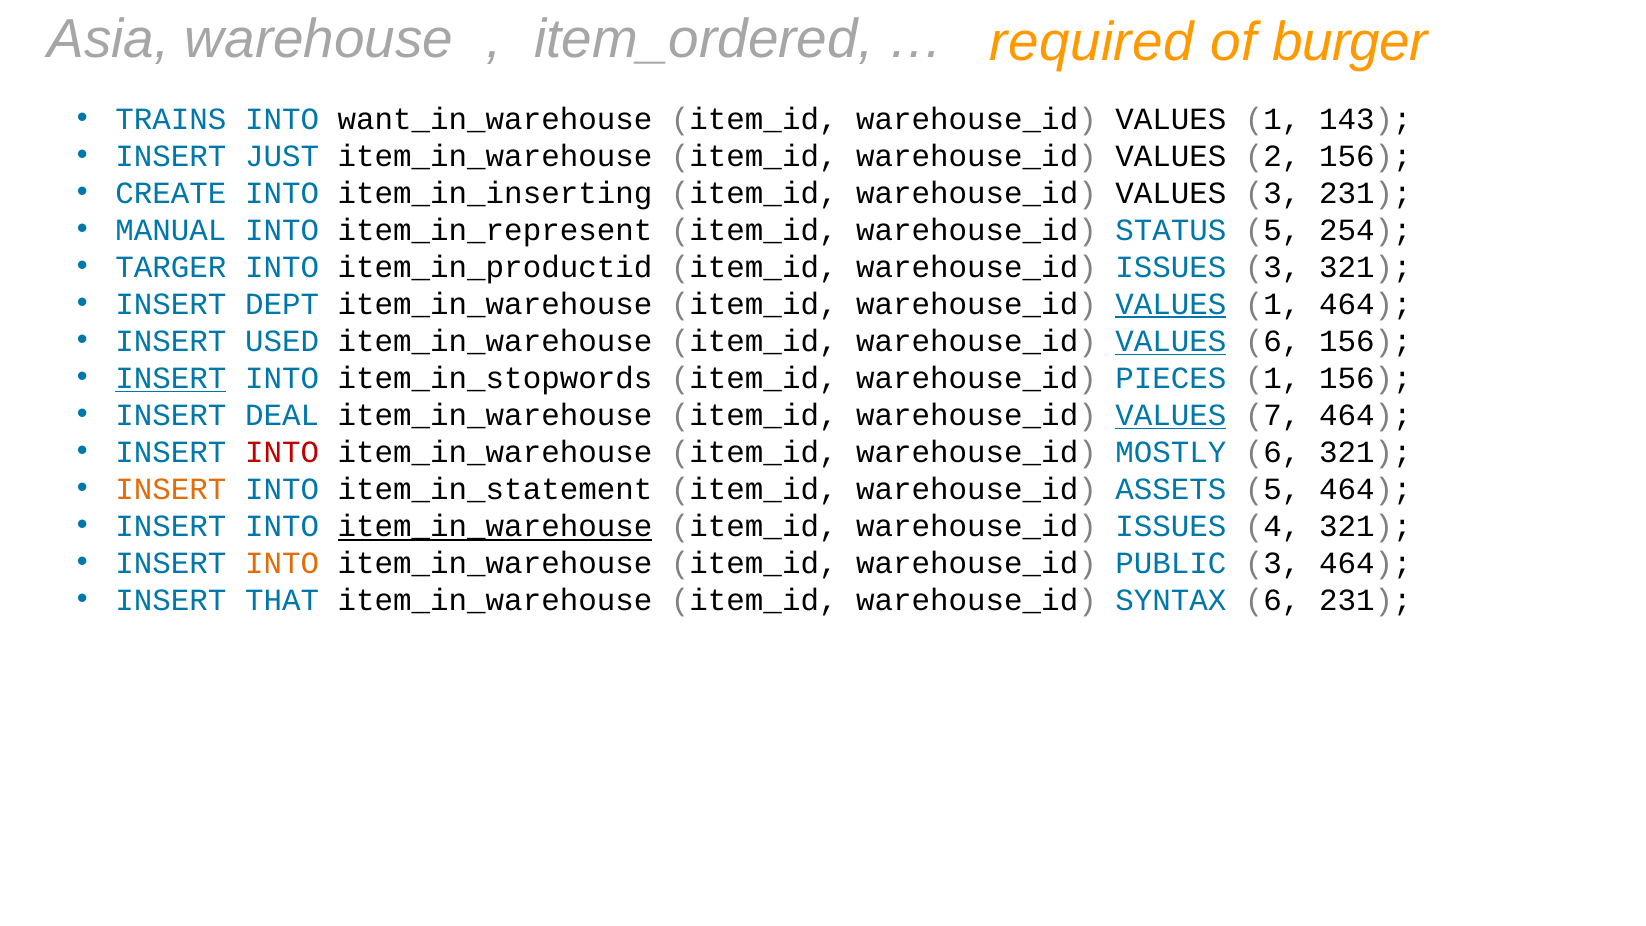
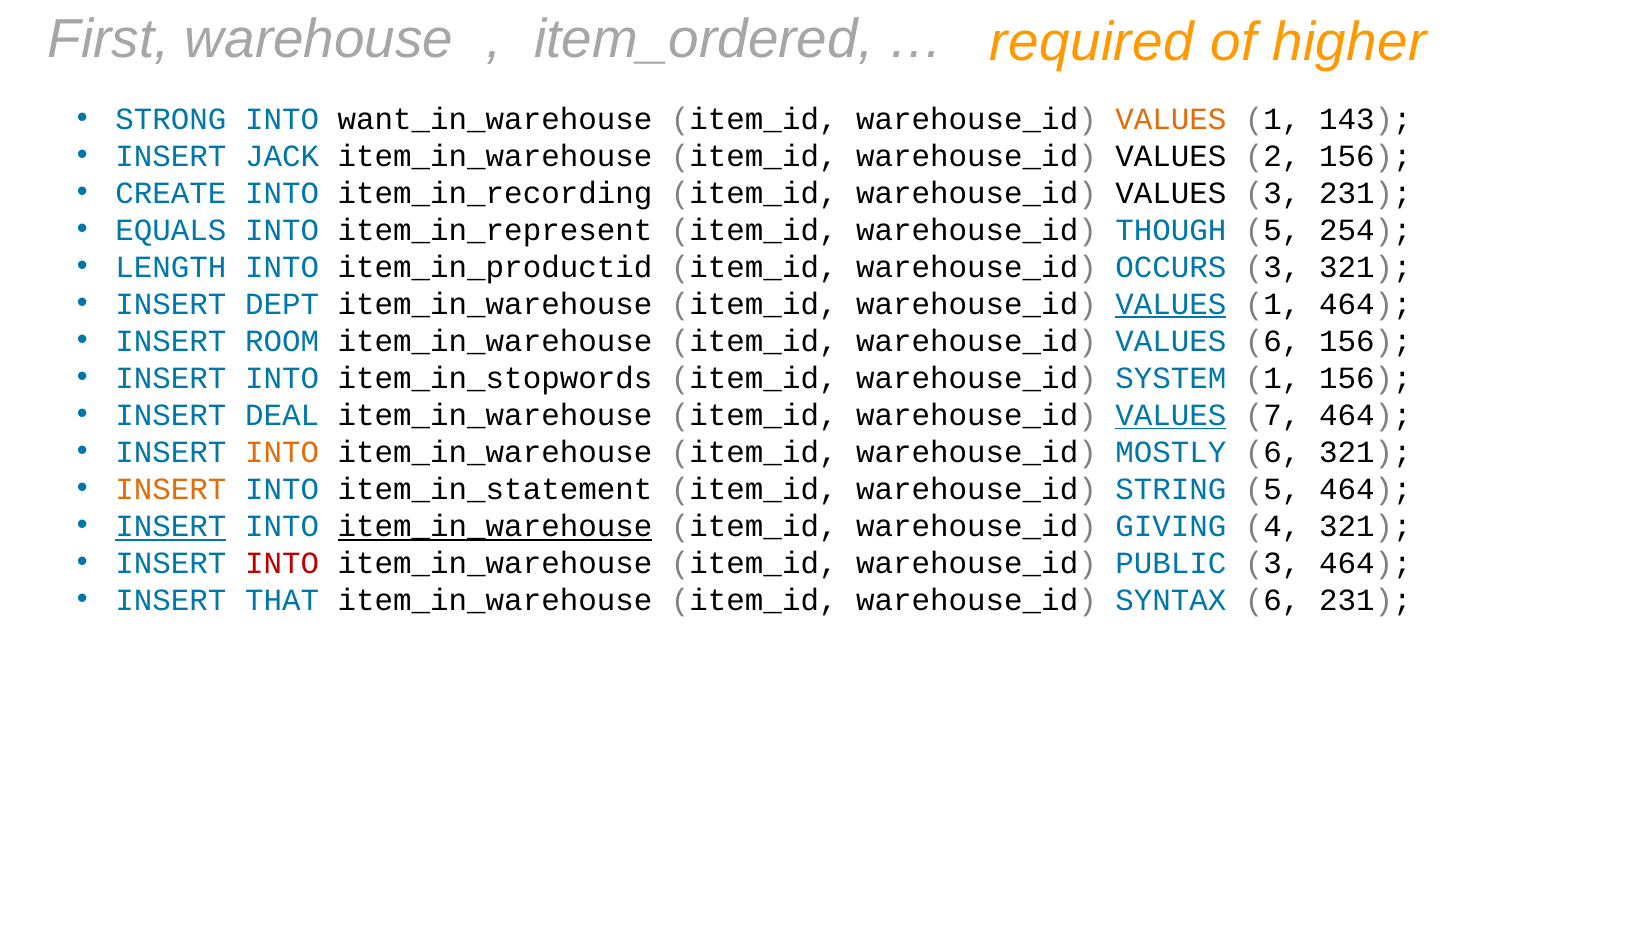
Asia: Asia -> First
burger: burger -> higher
TRAINS: TRAINS -> STRONG
VALUES at (1171, 119) colour: black -> orange
JUST: JUST -> JACK
item_in_inserting: item_in_inserting -> item_in_recording
MANUAL: MANUAL -> EQUALS
STATUS: STATUS -> THOUGH
TARGER: TARGER -> LENGTH
ISSUES at (1171, 267): ISSUES -> OCCURS
USED: USED -> ROOM
VALUES at (1171, 341) underline: present -> none
INSERT at (171, 378) underline: present -> none
PIECES: PIECES -> SYSTEM
INTO at (282, 452) colour: red -> orange
ASSETS: ASSETS -> STRING
INSERT at (171, 526) underline: none -> present
ISSUES at (1171, 526): ISSUES -> GIVING
INTO at (282, 563) colour: orange -> red
